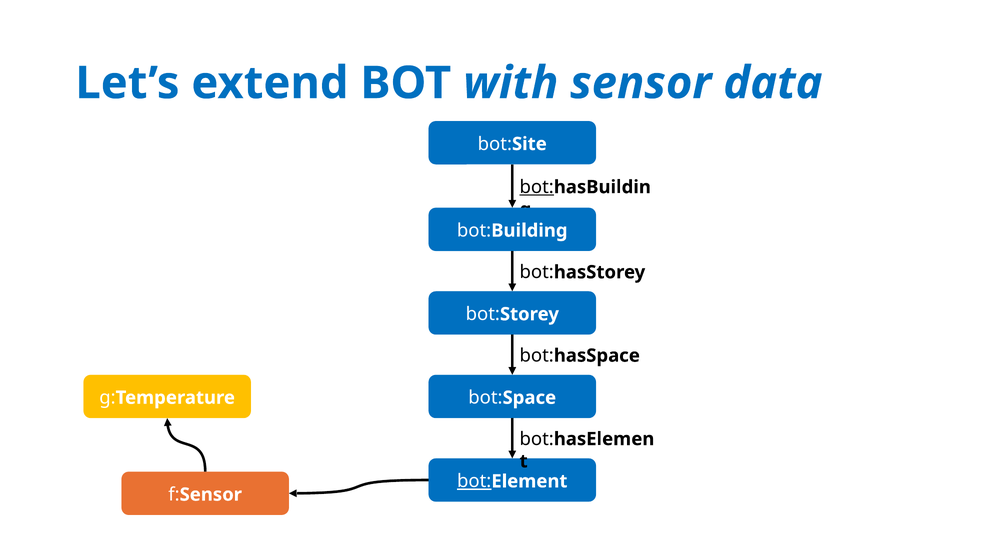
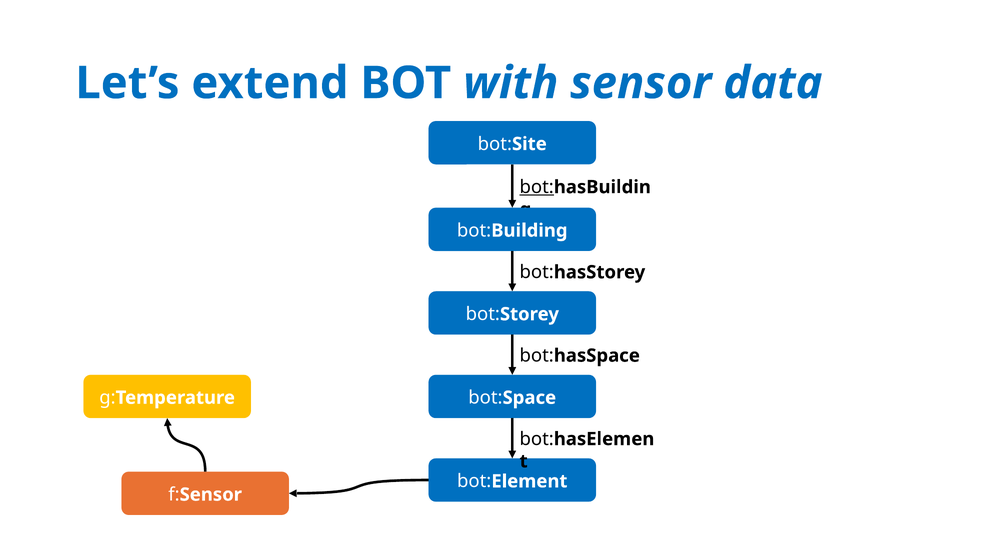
bot at (474, 481) underline: present -> none
